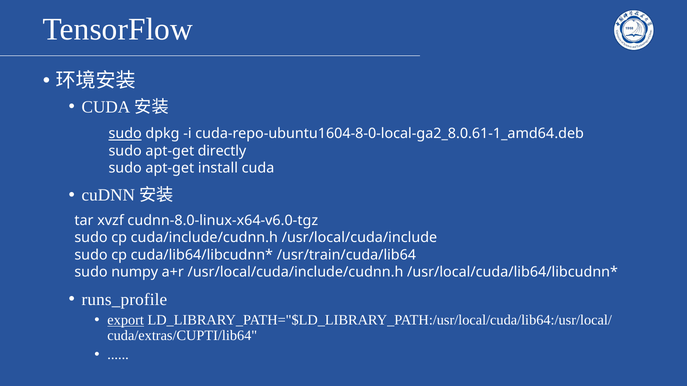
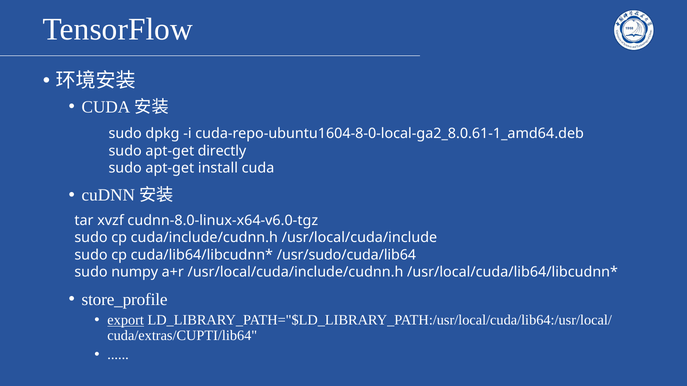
sudo at (125, 134) underline: present -> none
/usr/train/cuda/lib64: /usr/train/cuda/lib64 -> /usr/sudo/cuda/lib64
runs_profile: runs_profile -> store_profile
